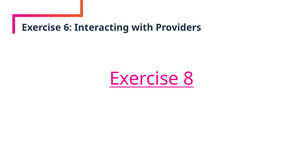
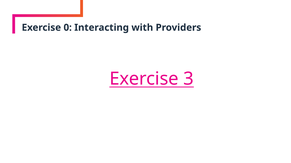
6: 6 -> 0
8: 8 -> 3
